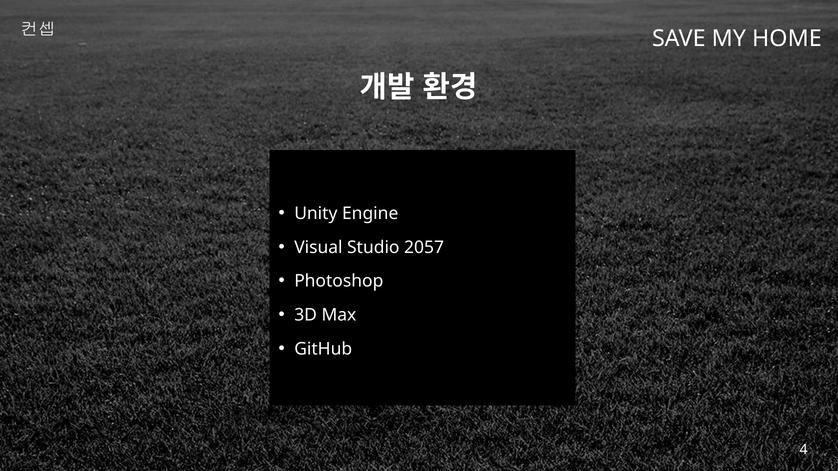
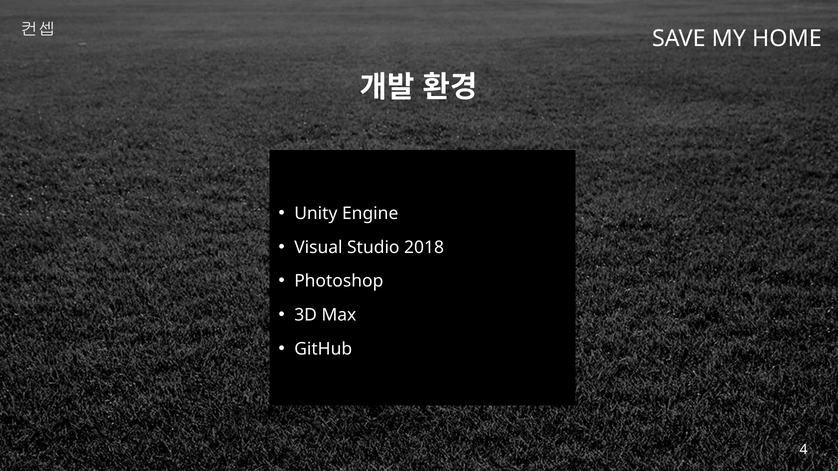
2057: 2057 -> 2018
